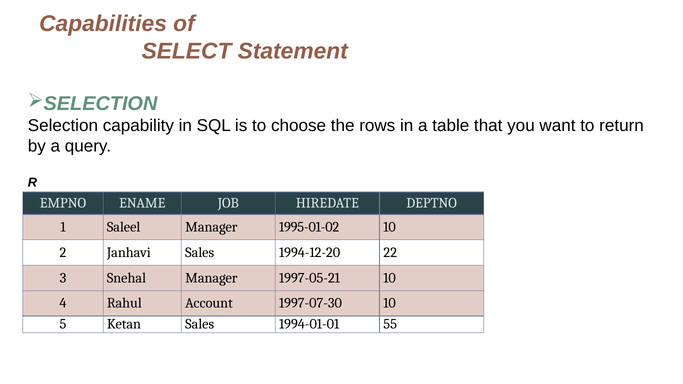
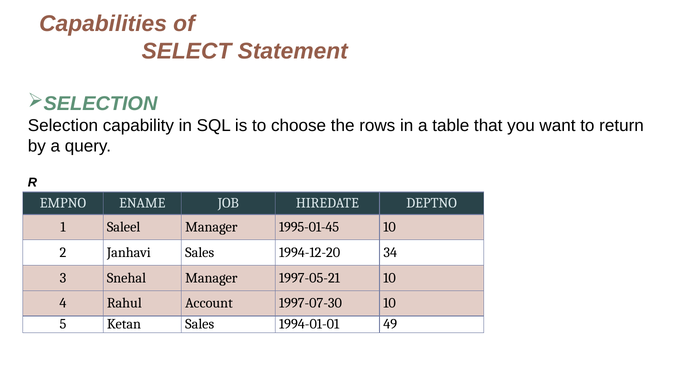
1995-01-02: 1995-01-02 -> 1995-01-45
22: 22 -> 34
55: 55 -> 49
